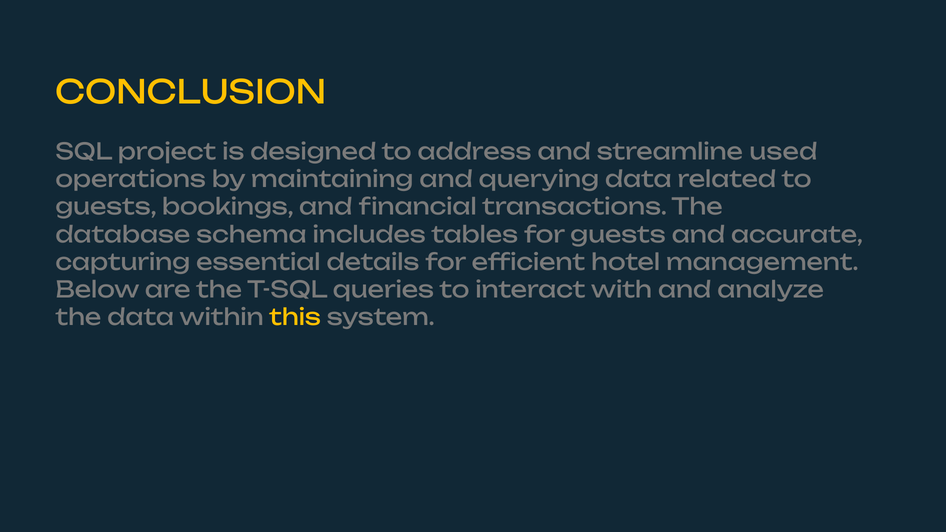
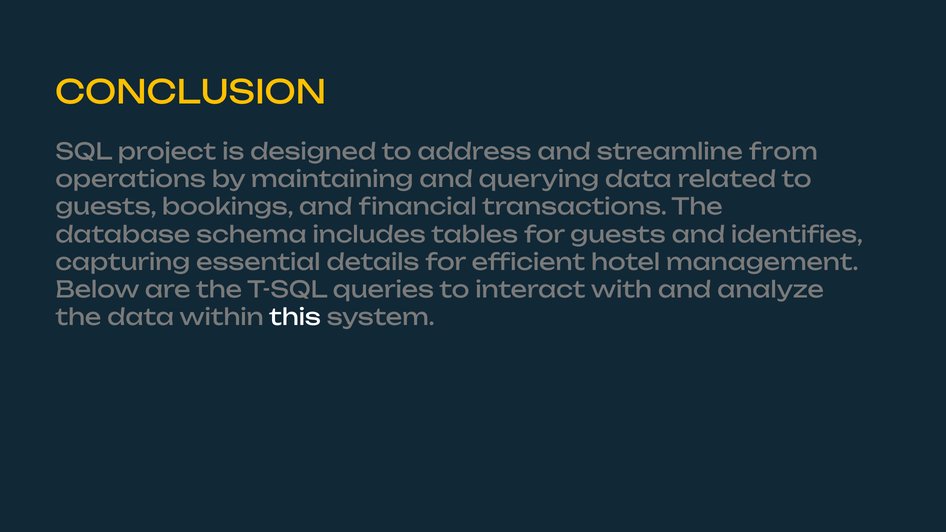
used: used -> from
accurate: accurate -> identifies
this colour: yellow -> white
